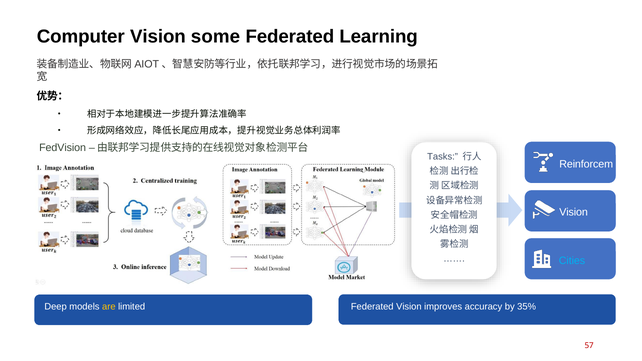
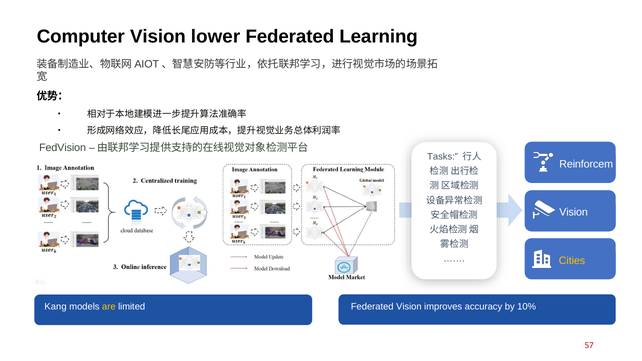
some: some -> lower
Cities colour: light blue -> yellow
Deep: Deep -> Kang
35%: 35% -> 10%
